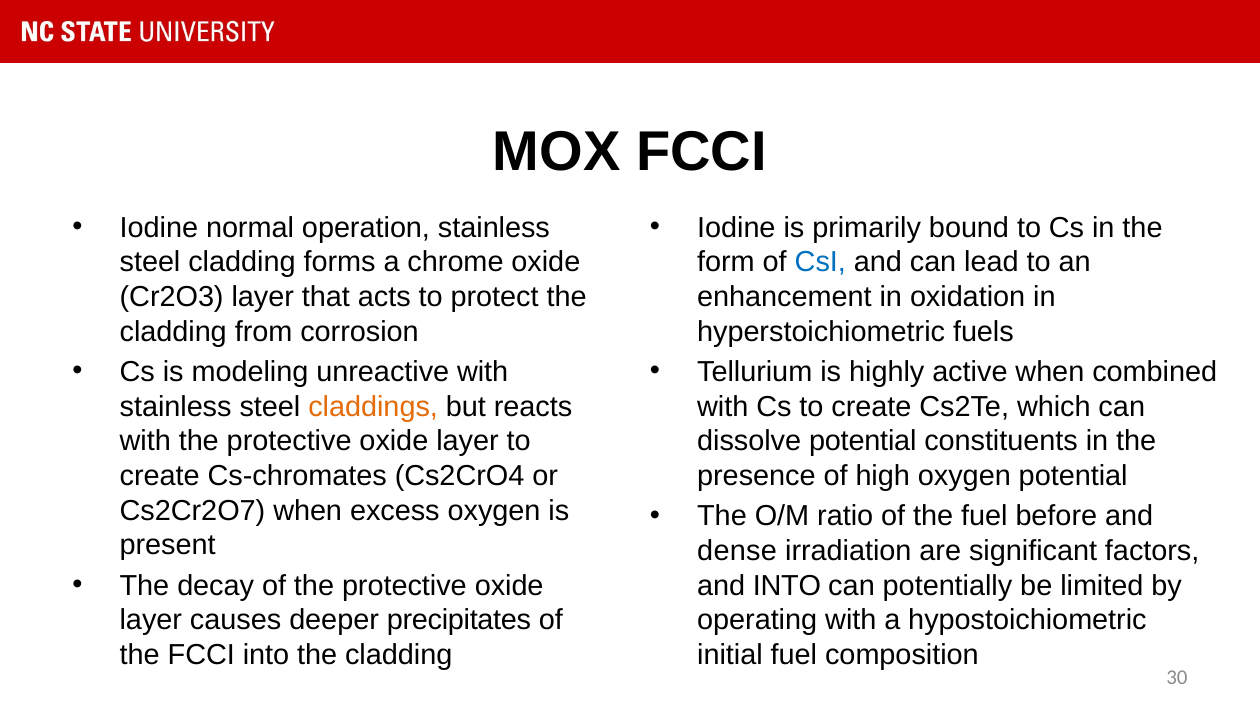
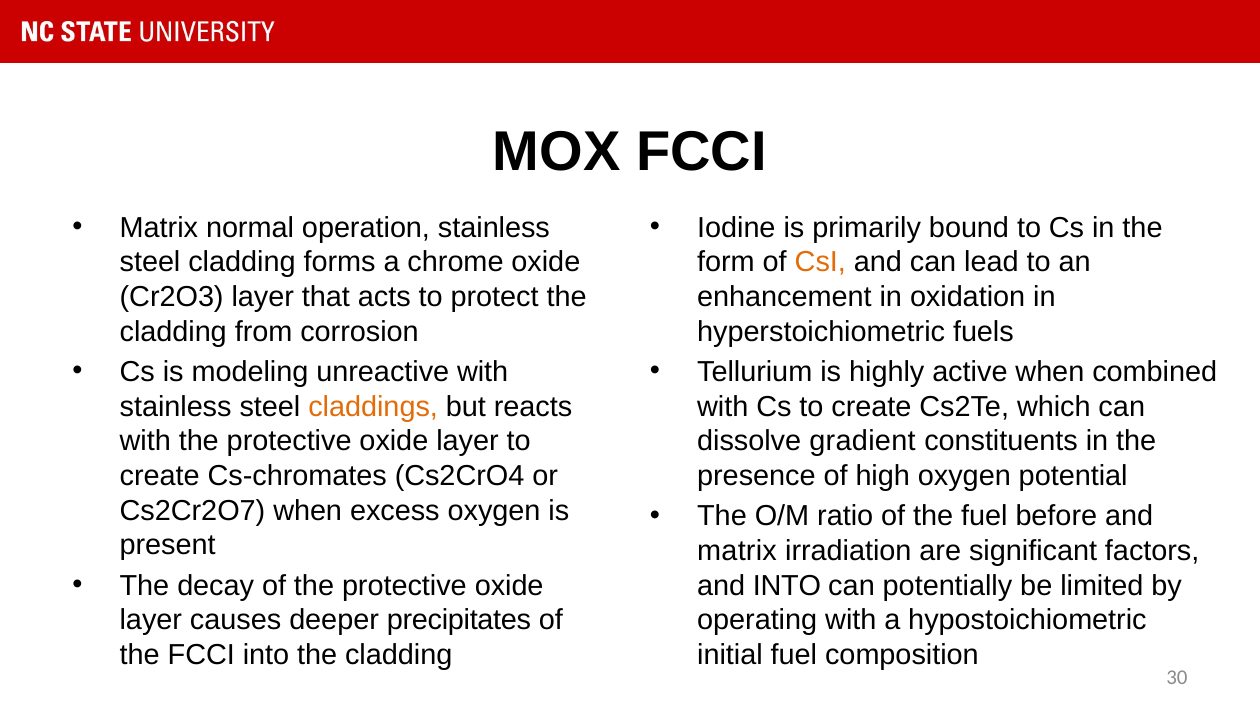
Iodine at (159, 228): Iodine -> Matrix
CsI colour: blue -> orange
dissolve potential: potential -> gradient
dense at (737, 551): dense -> matrix
